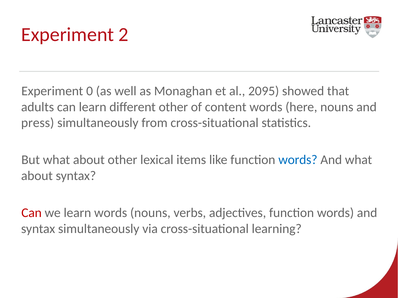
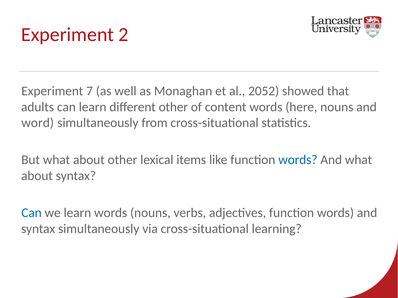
0: 0 -> 7
2095: 2095 -> 2052
press: press -> word
Can at (32, 213) colour: red -> blue
